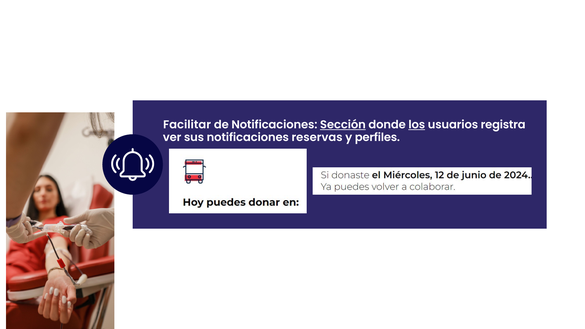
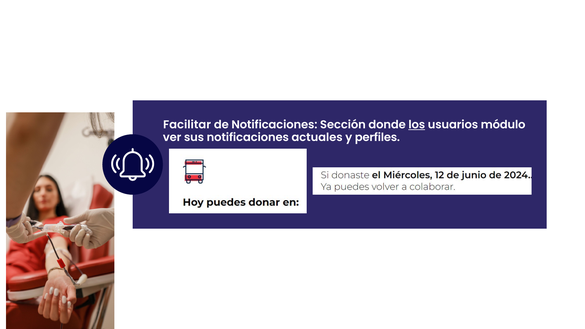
Sección underline: present -> none
registra: registra -> módulo
reservas: reservas -> actuales
